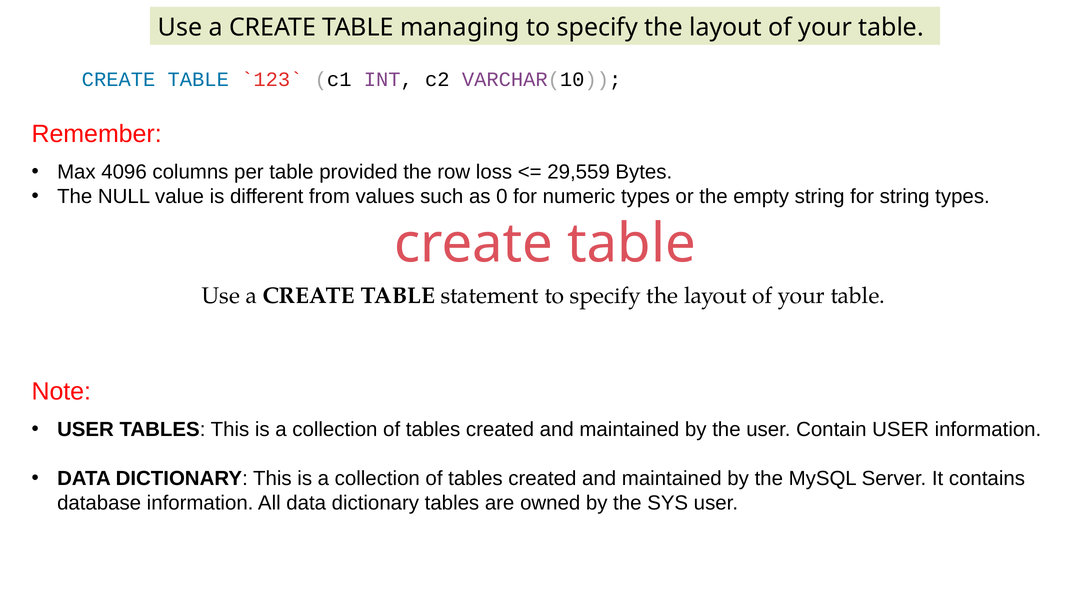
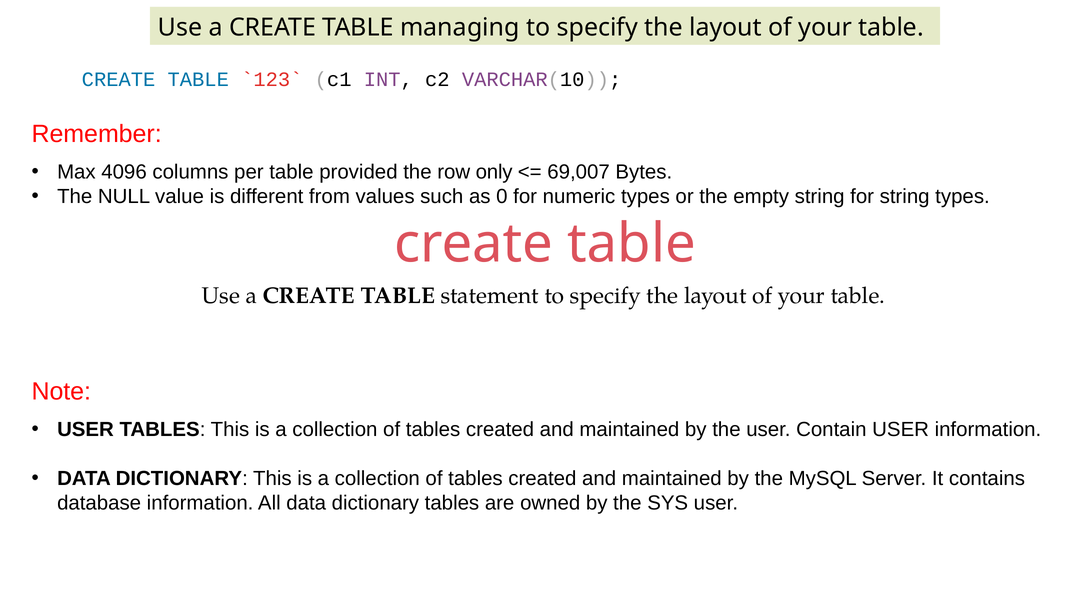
loss: loss -> only
29,559: 29,559 -> 69,007
